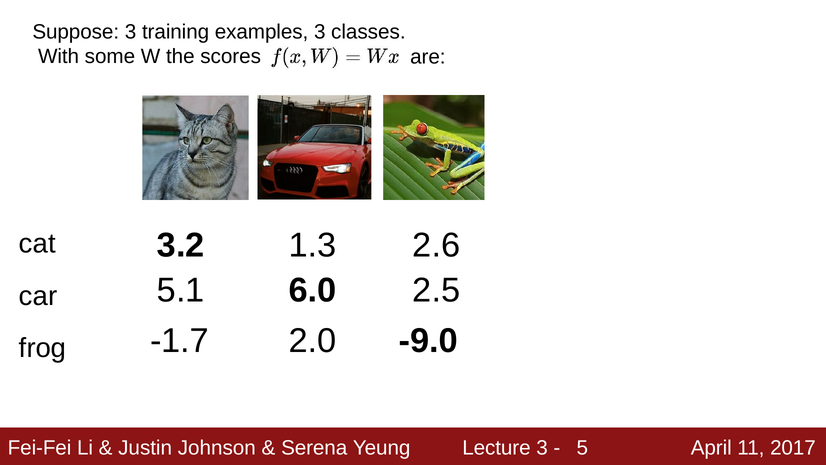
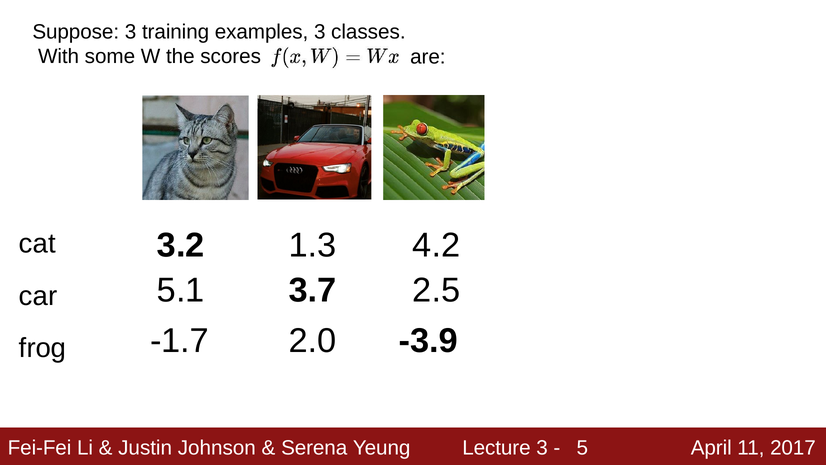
2.6: 2.6 -> 4.2
6.0: 6.0 -> 3.7
-9.0: -9.0 -> -3.9
